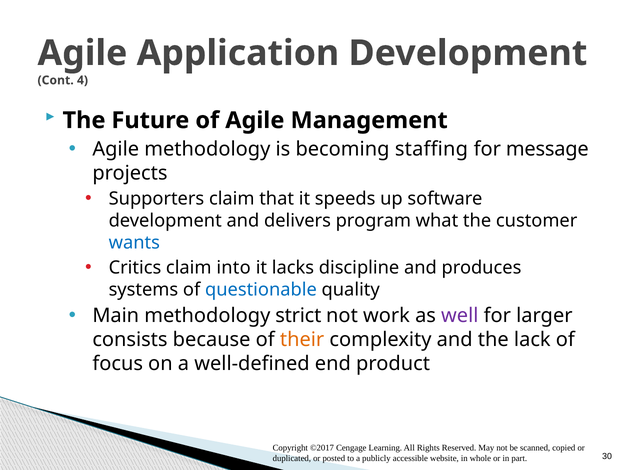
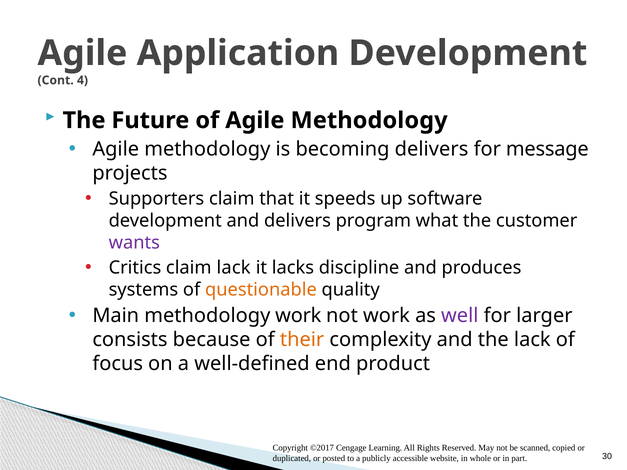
of Agile Management: Management -> Methodology
becoming staffing: staffing -> delivers
wants colour: blue -> purple
claim into: into -> lack
questionable colour: blue -> orange
methodology strict: strict -> work
